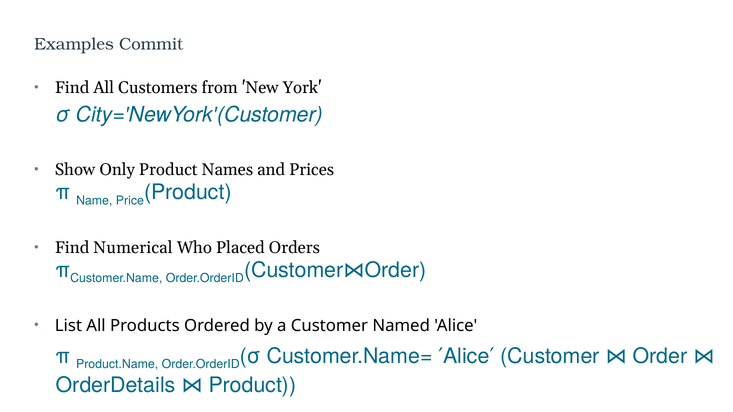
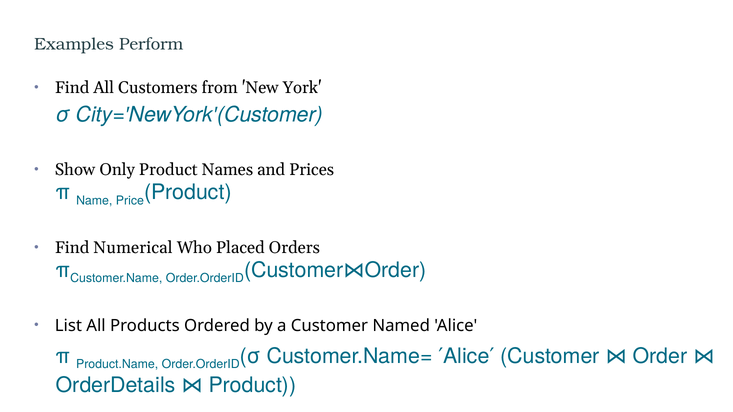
Commit: Commit -> Perform
